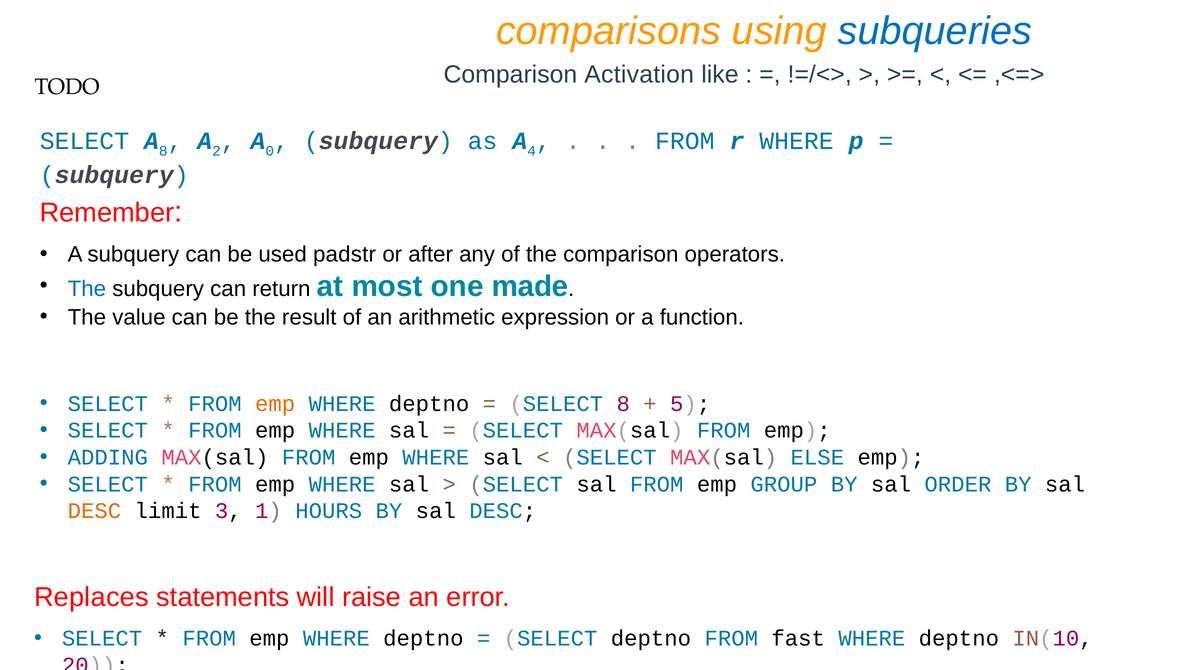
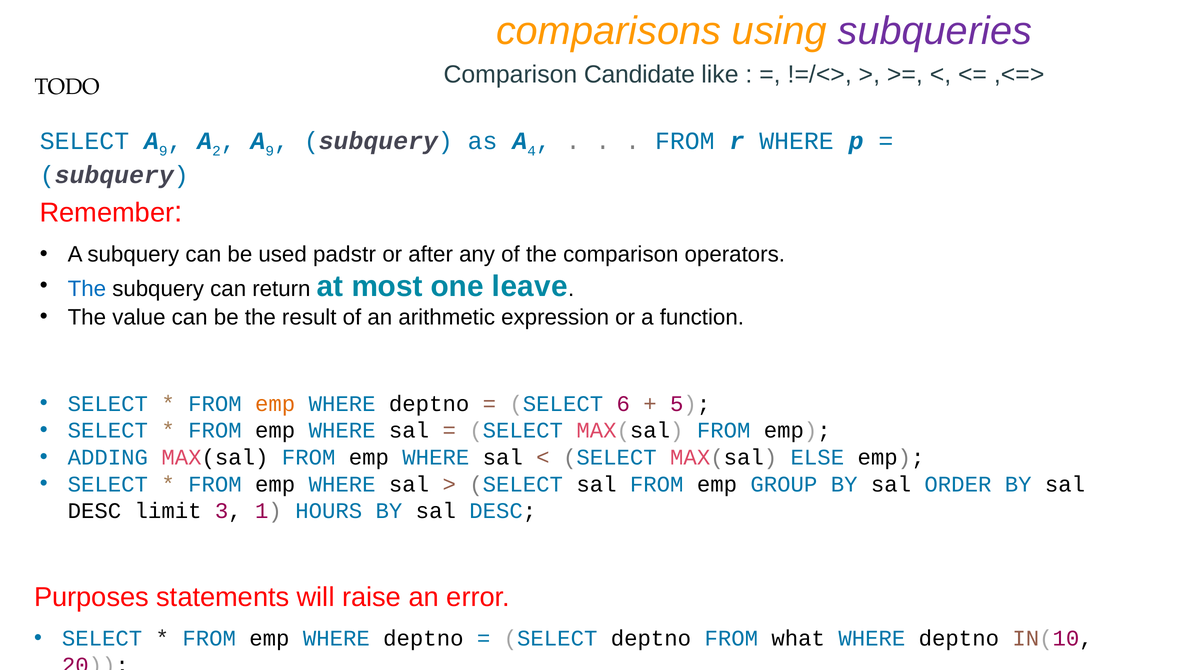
subqueries colour: blue -> purple
Activation: Activation -> Candidate
SELECT A 8: 8 -> 9
0 at (270, 151): 0 -> 9
made: made -> leave
SELECT 8: 8 -> 6
DESC at (94, 510) colour: orange -> black
Replaces: Replaces -> Purposes
fast: fast -> what
